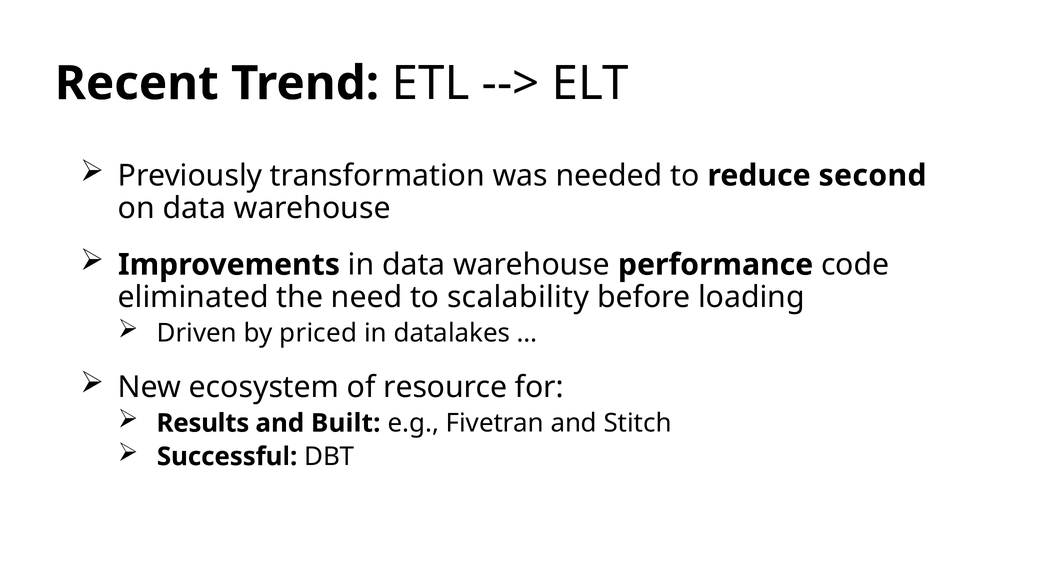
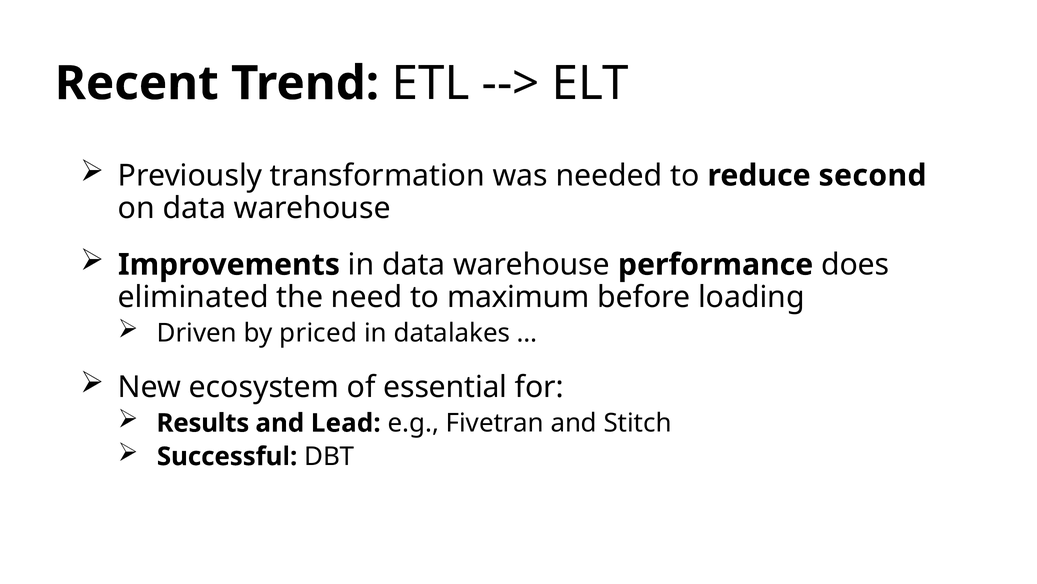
code: code -> does
scalability: scalability -> maximum
resource: resource -> essential
Built: Built -> Lead
